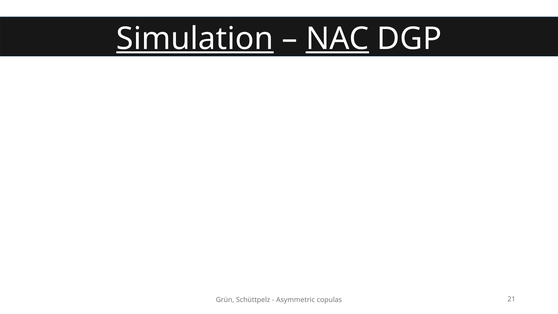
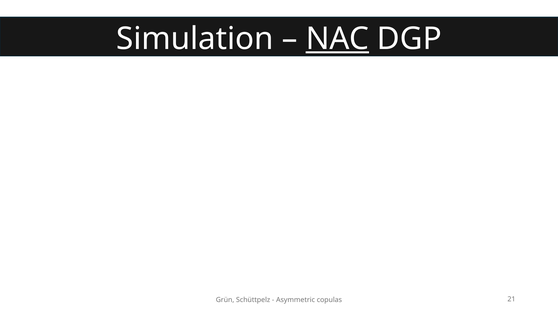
Simulation underline: present -> none
